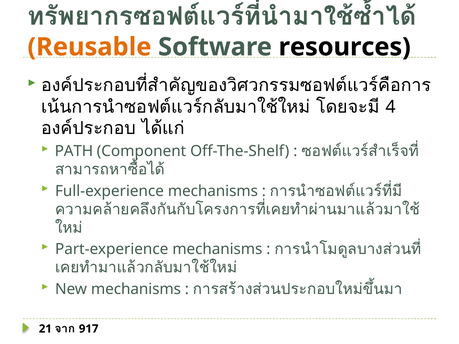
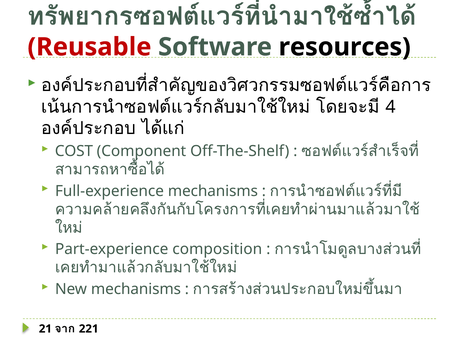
Reusable colour: orange -> red
PATH: PATH -> COST
Part-experience mechanisms: mechanisms -> composition
917: 917 -> 221
